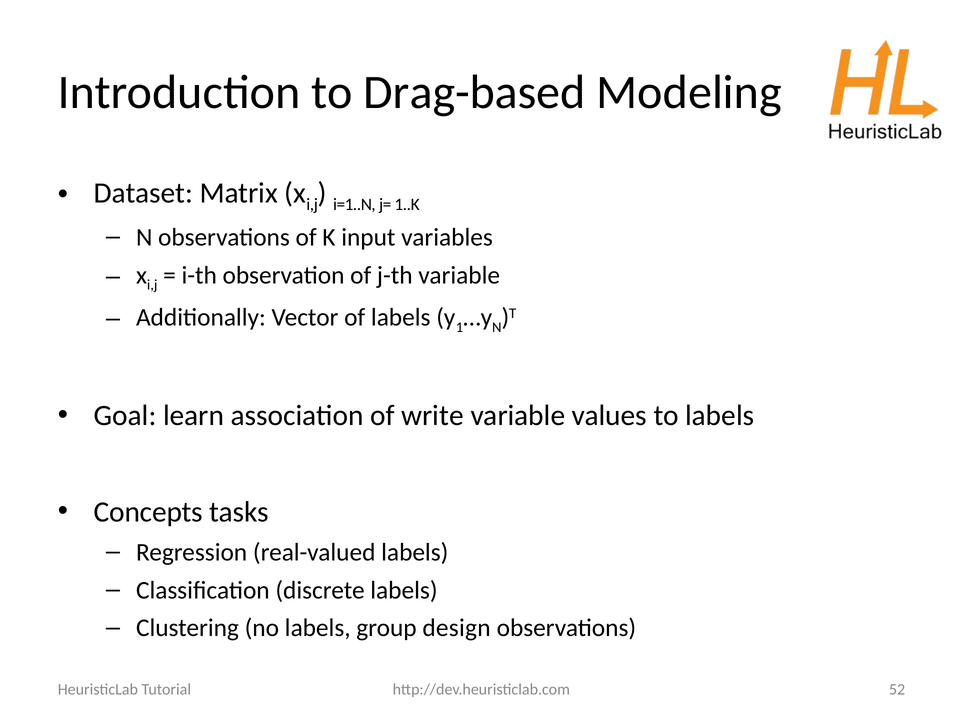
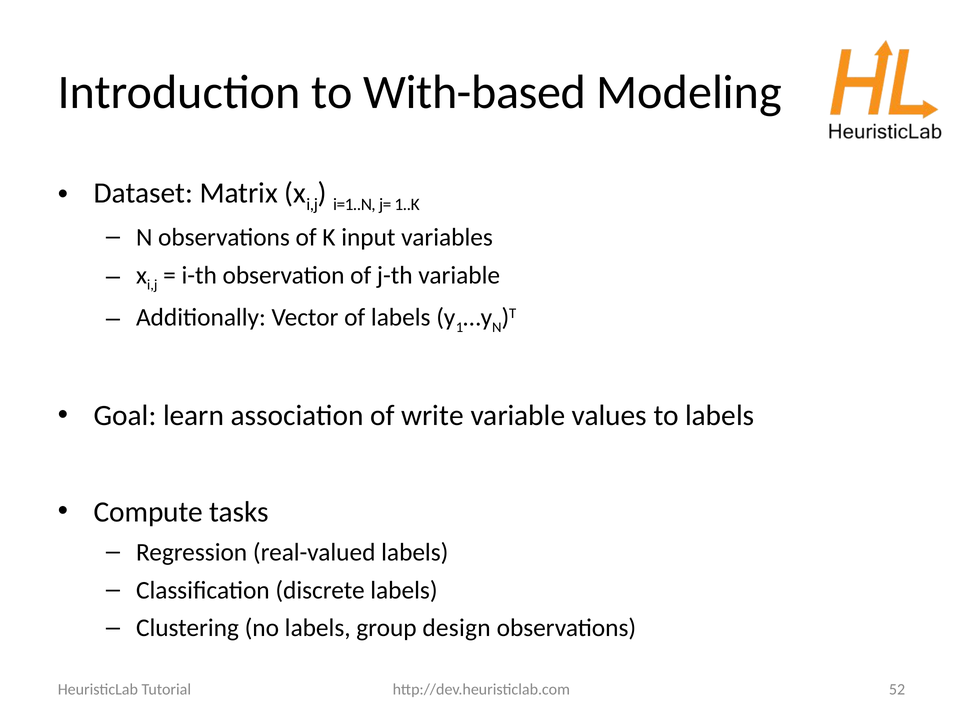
Drag-based: Drag-based -> With-based
Concepts: Concepts -> Compute
